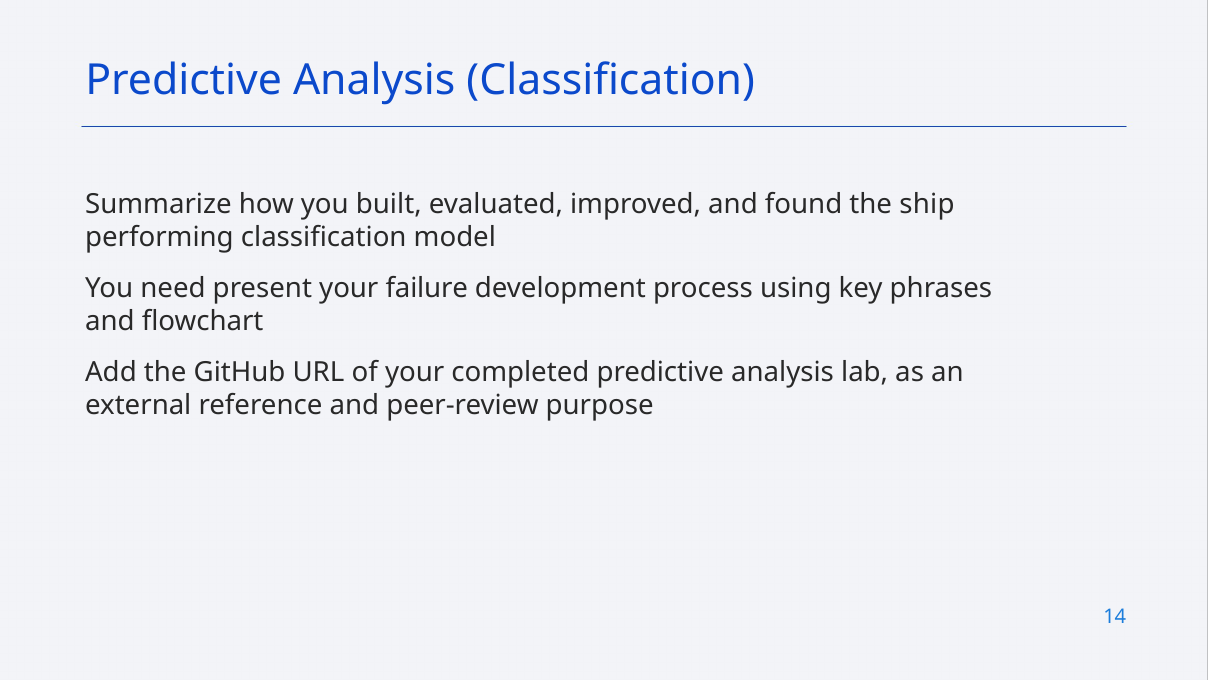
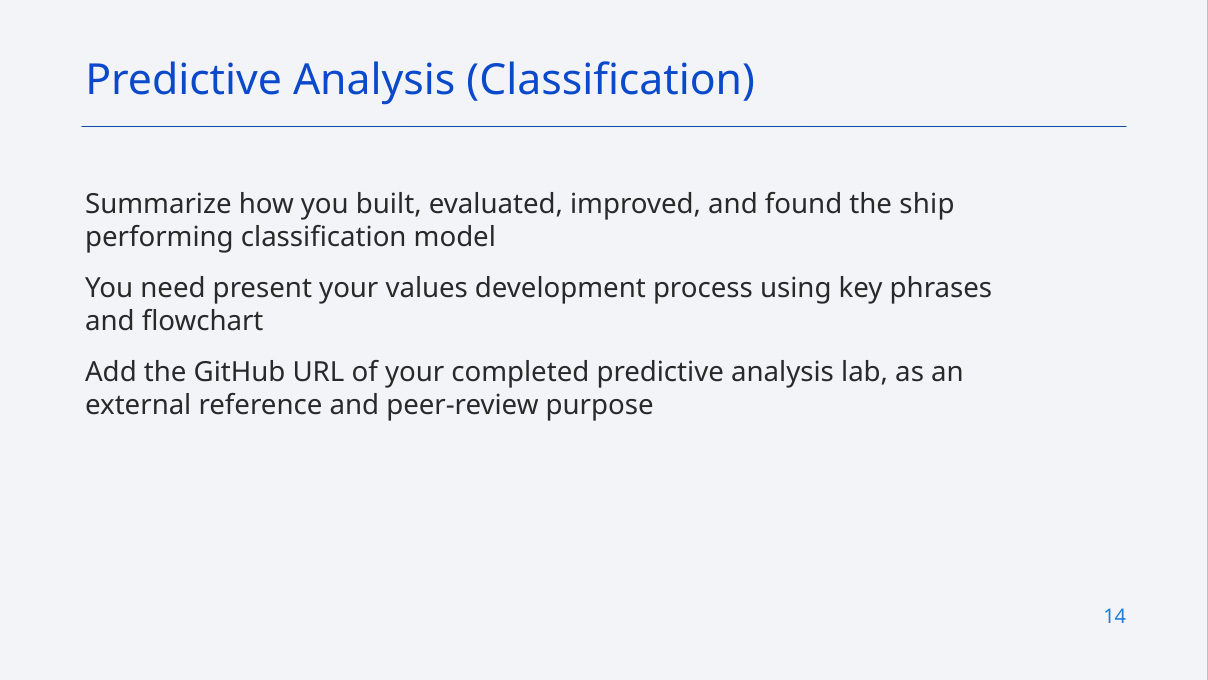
failure: failure -> values
